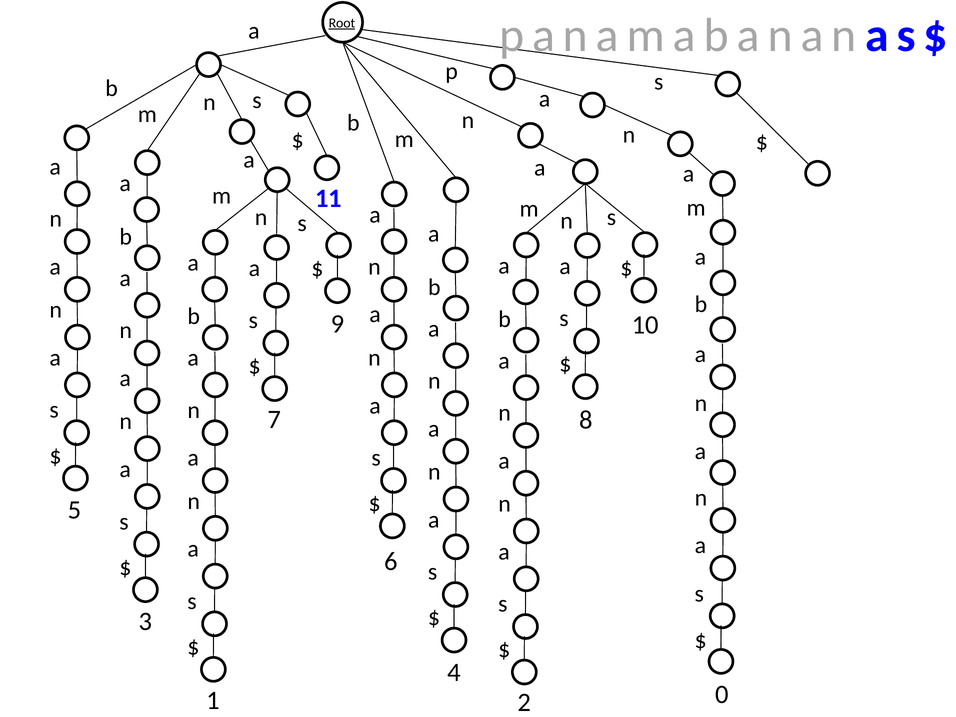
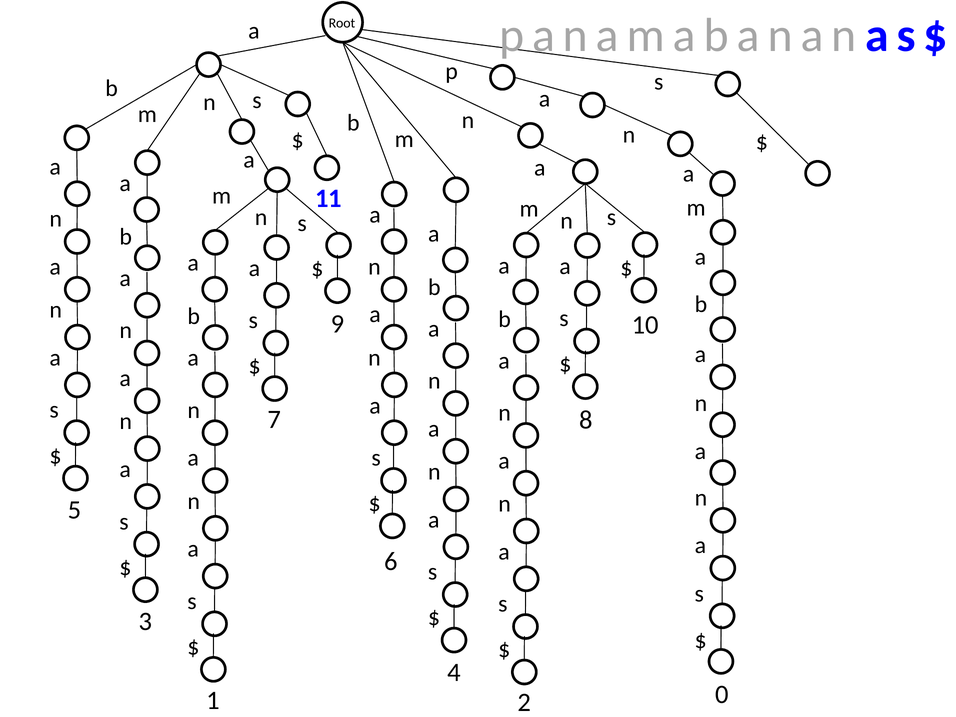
Root underline: present -> none
